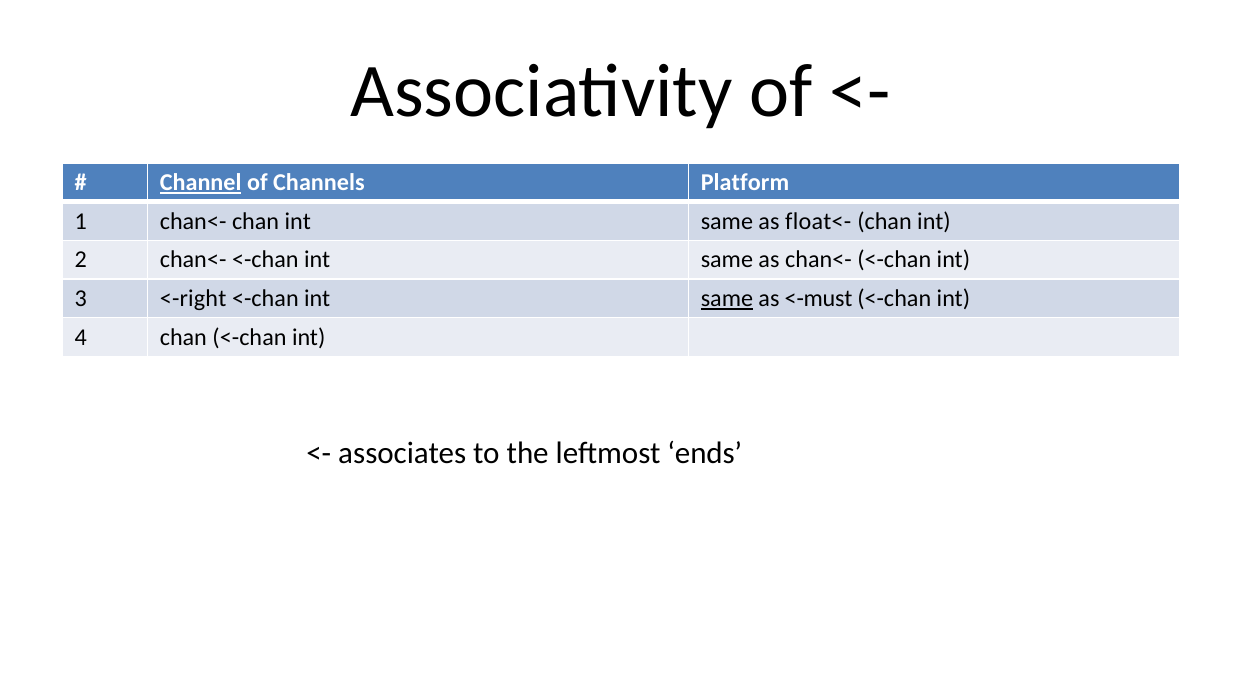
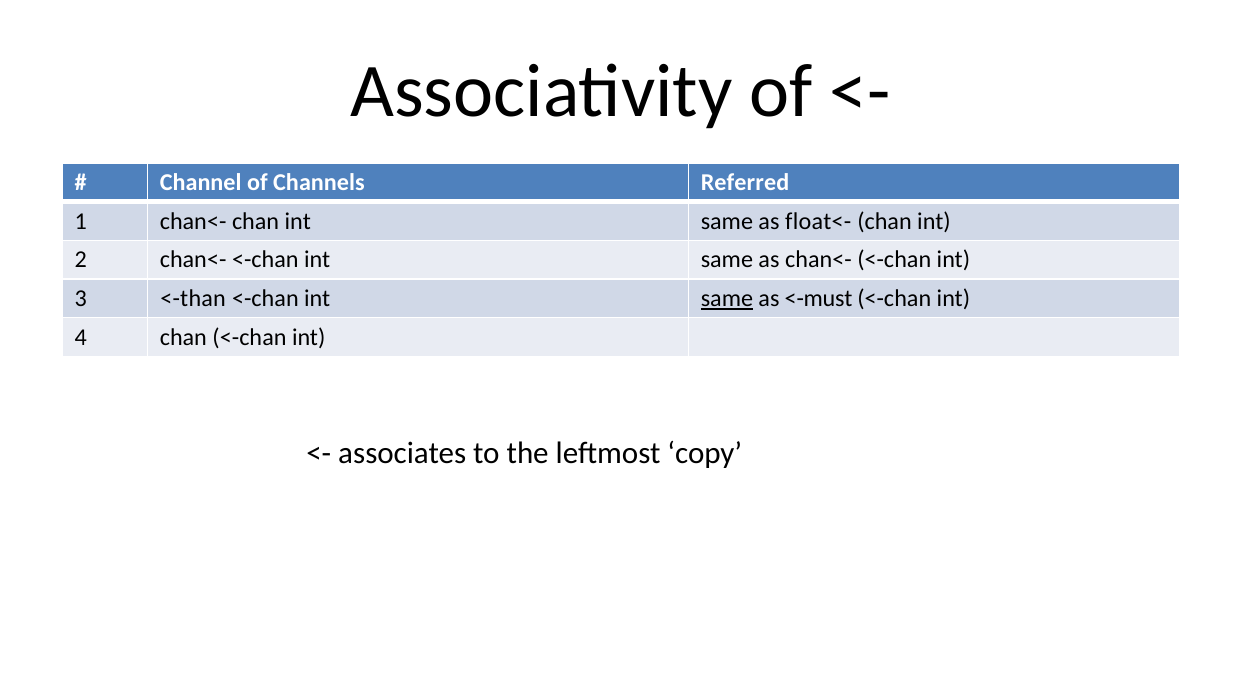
Channel underline: present -> none
Platform: Platform -> Referred
<-right: <-right -> <-than
ends: ends -> copy
